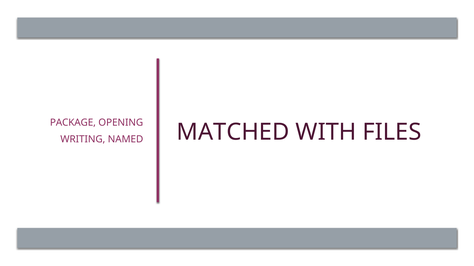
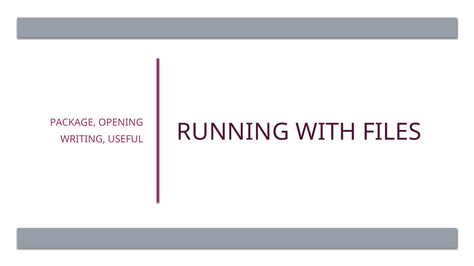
MATCHED: MATCHED -> RUNNING
NAMED: NAMED -> USEFUL
